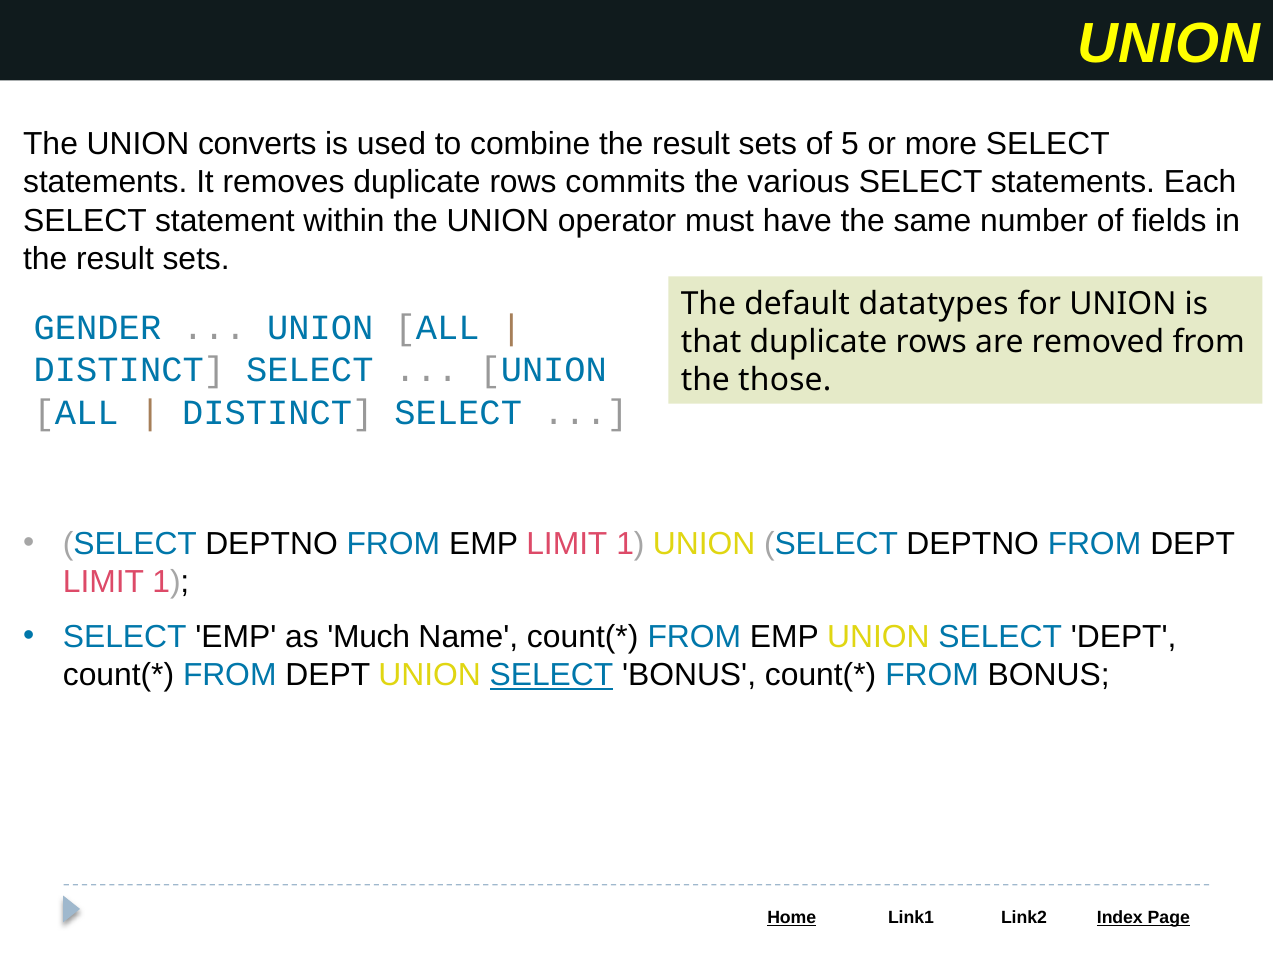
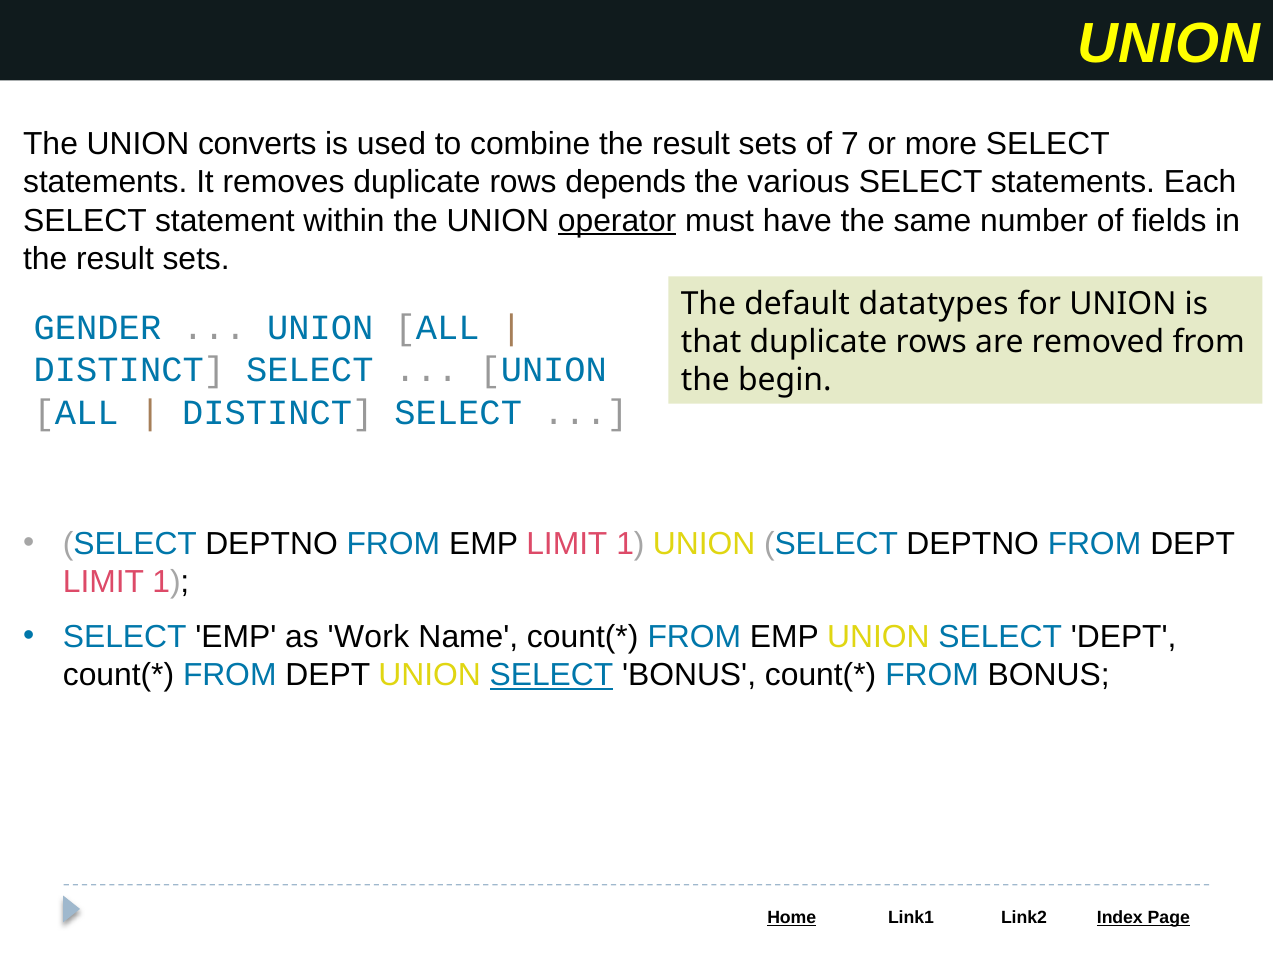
5: 5 -> 7
commits: commits -> depends
operator underline: none -> present
those: those -> begin
Much: Much -> Work
